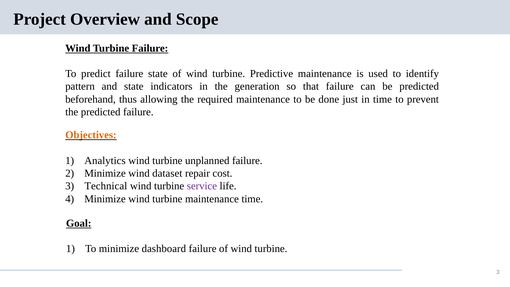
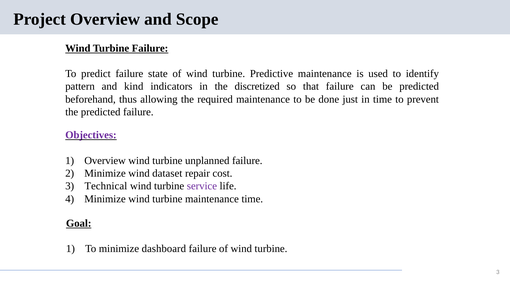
and state: state -> kind
generation: generation -> discretized
Objectives colour: orange -> purple
Analytics at (105, 161): Analytics -> Overview
